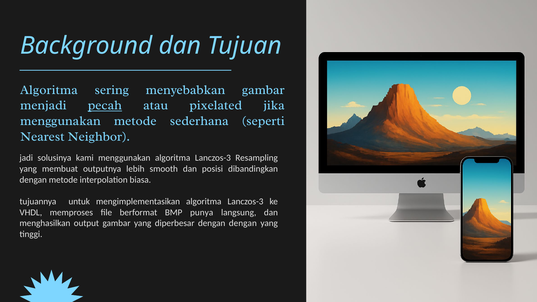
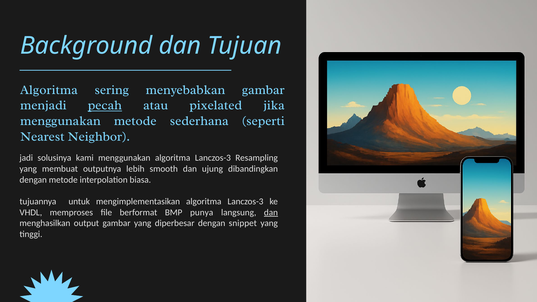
posisi: posisi -> ujung
dan at (271, 212) underline: none -> present
dengan dengan: dengan -> snippet
